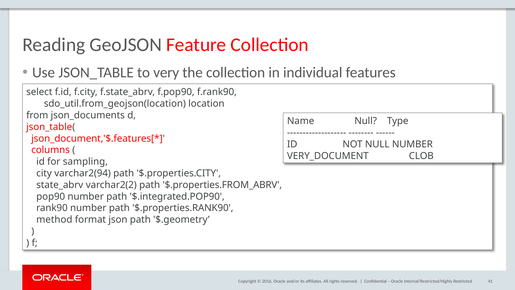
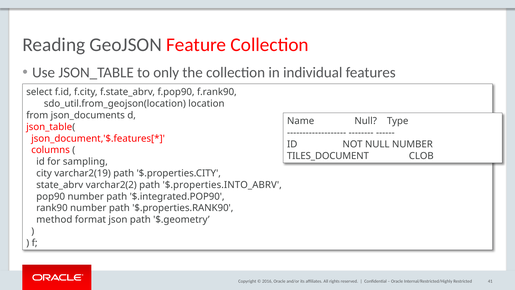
very: very -> only
VERY_DOCUMENT: VERY_DOCUMENT -> TILES_DOCUMENT
varchar2(94: varchar2(94 -> varchar2(19
$.properties.FROM_ABRV: $.properties.FROM_ABRV -> $.properties.INTO_ABRV
